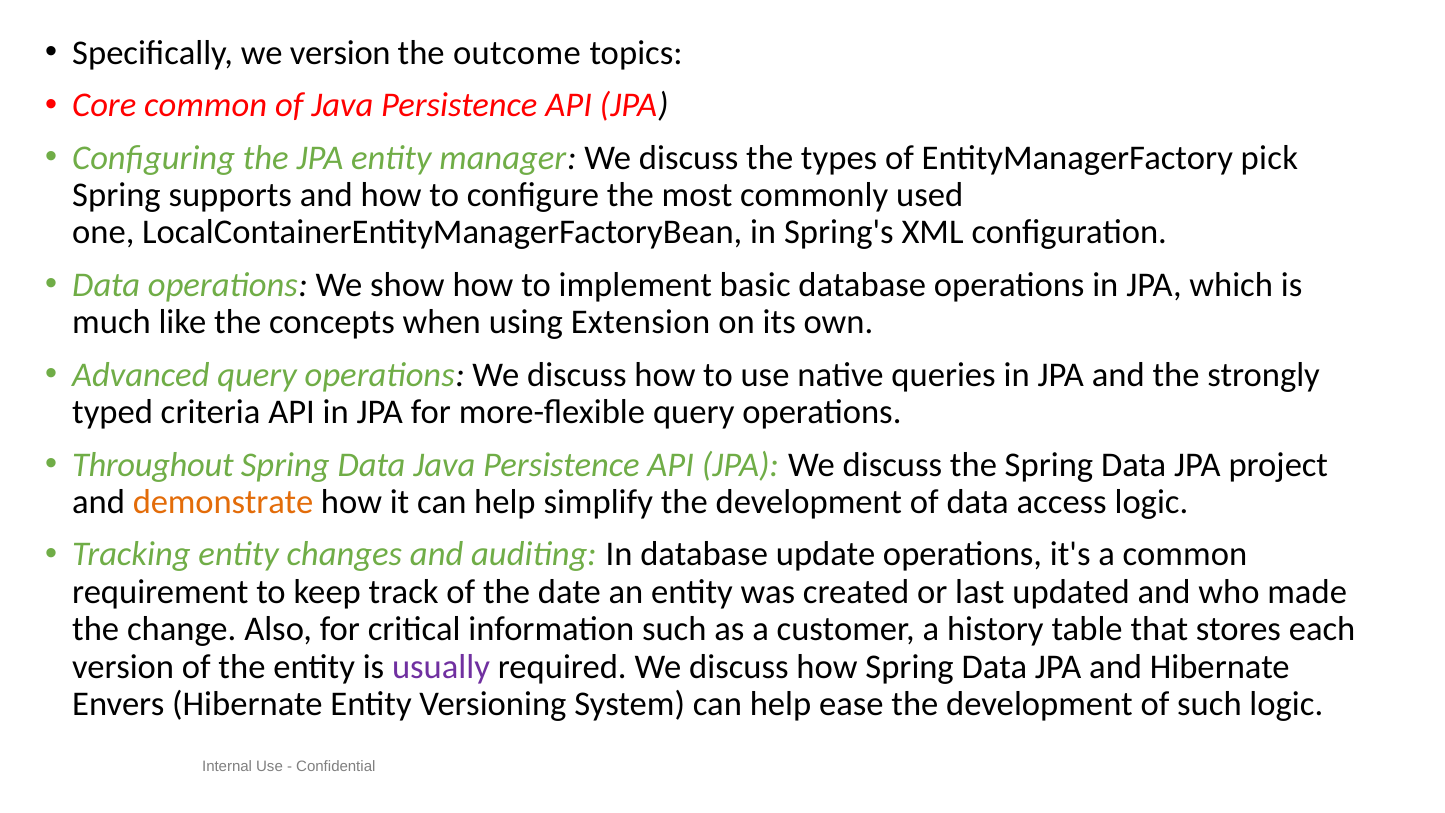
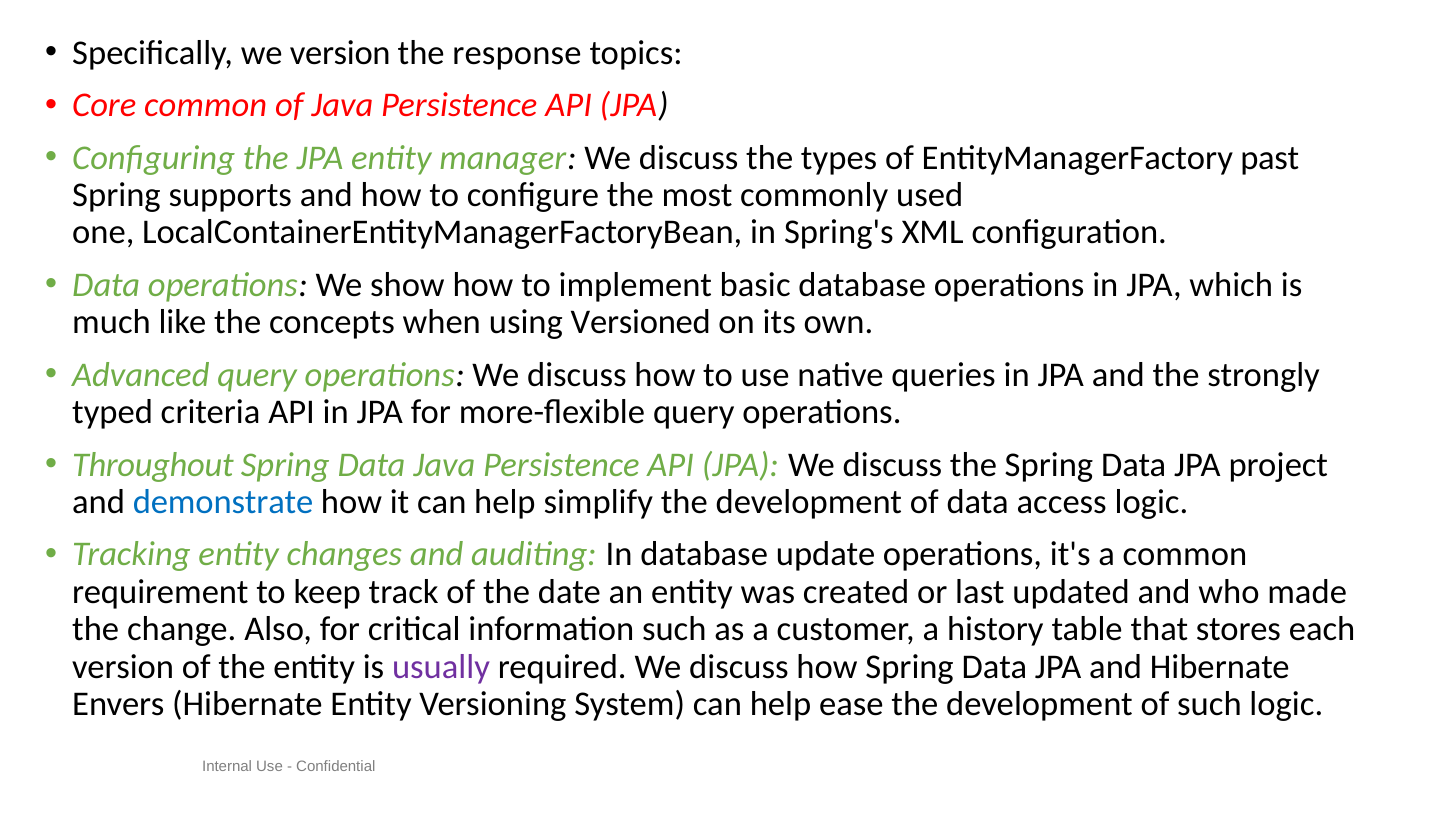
outcome: outcome -> response
pick: pick -> past
Extension: Extension -> Versioned
demonstrate colour: orange -> blue
